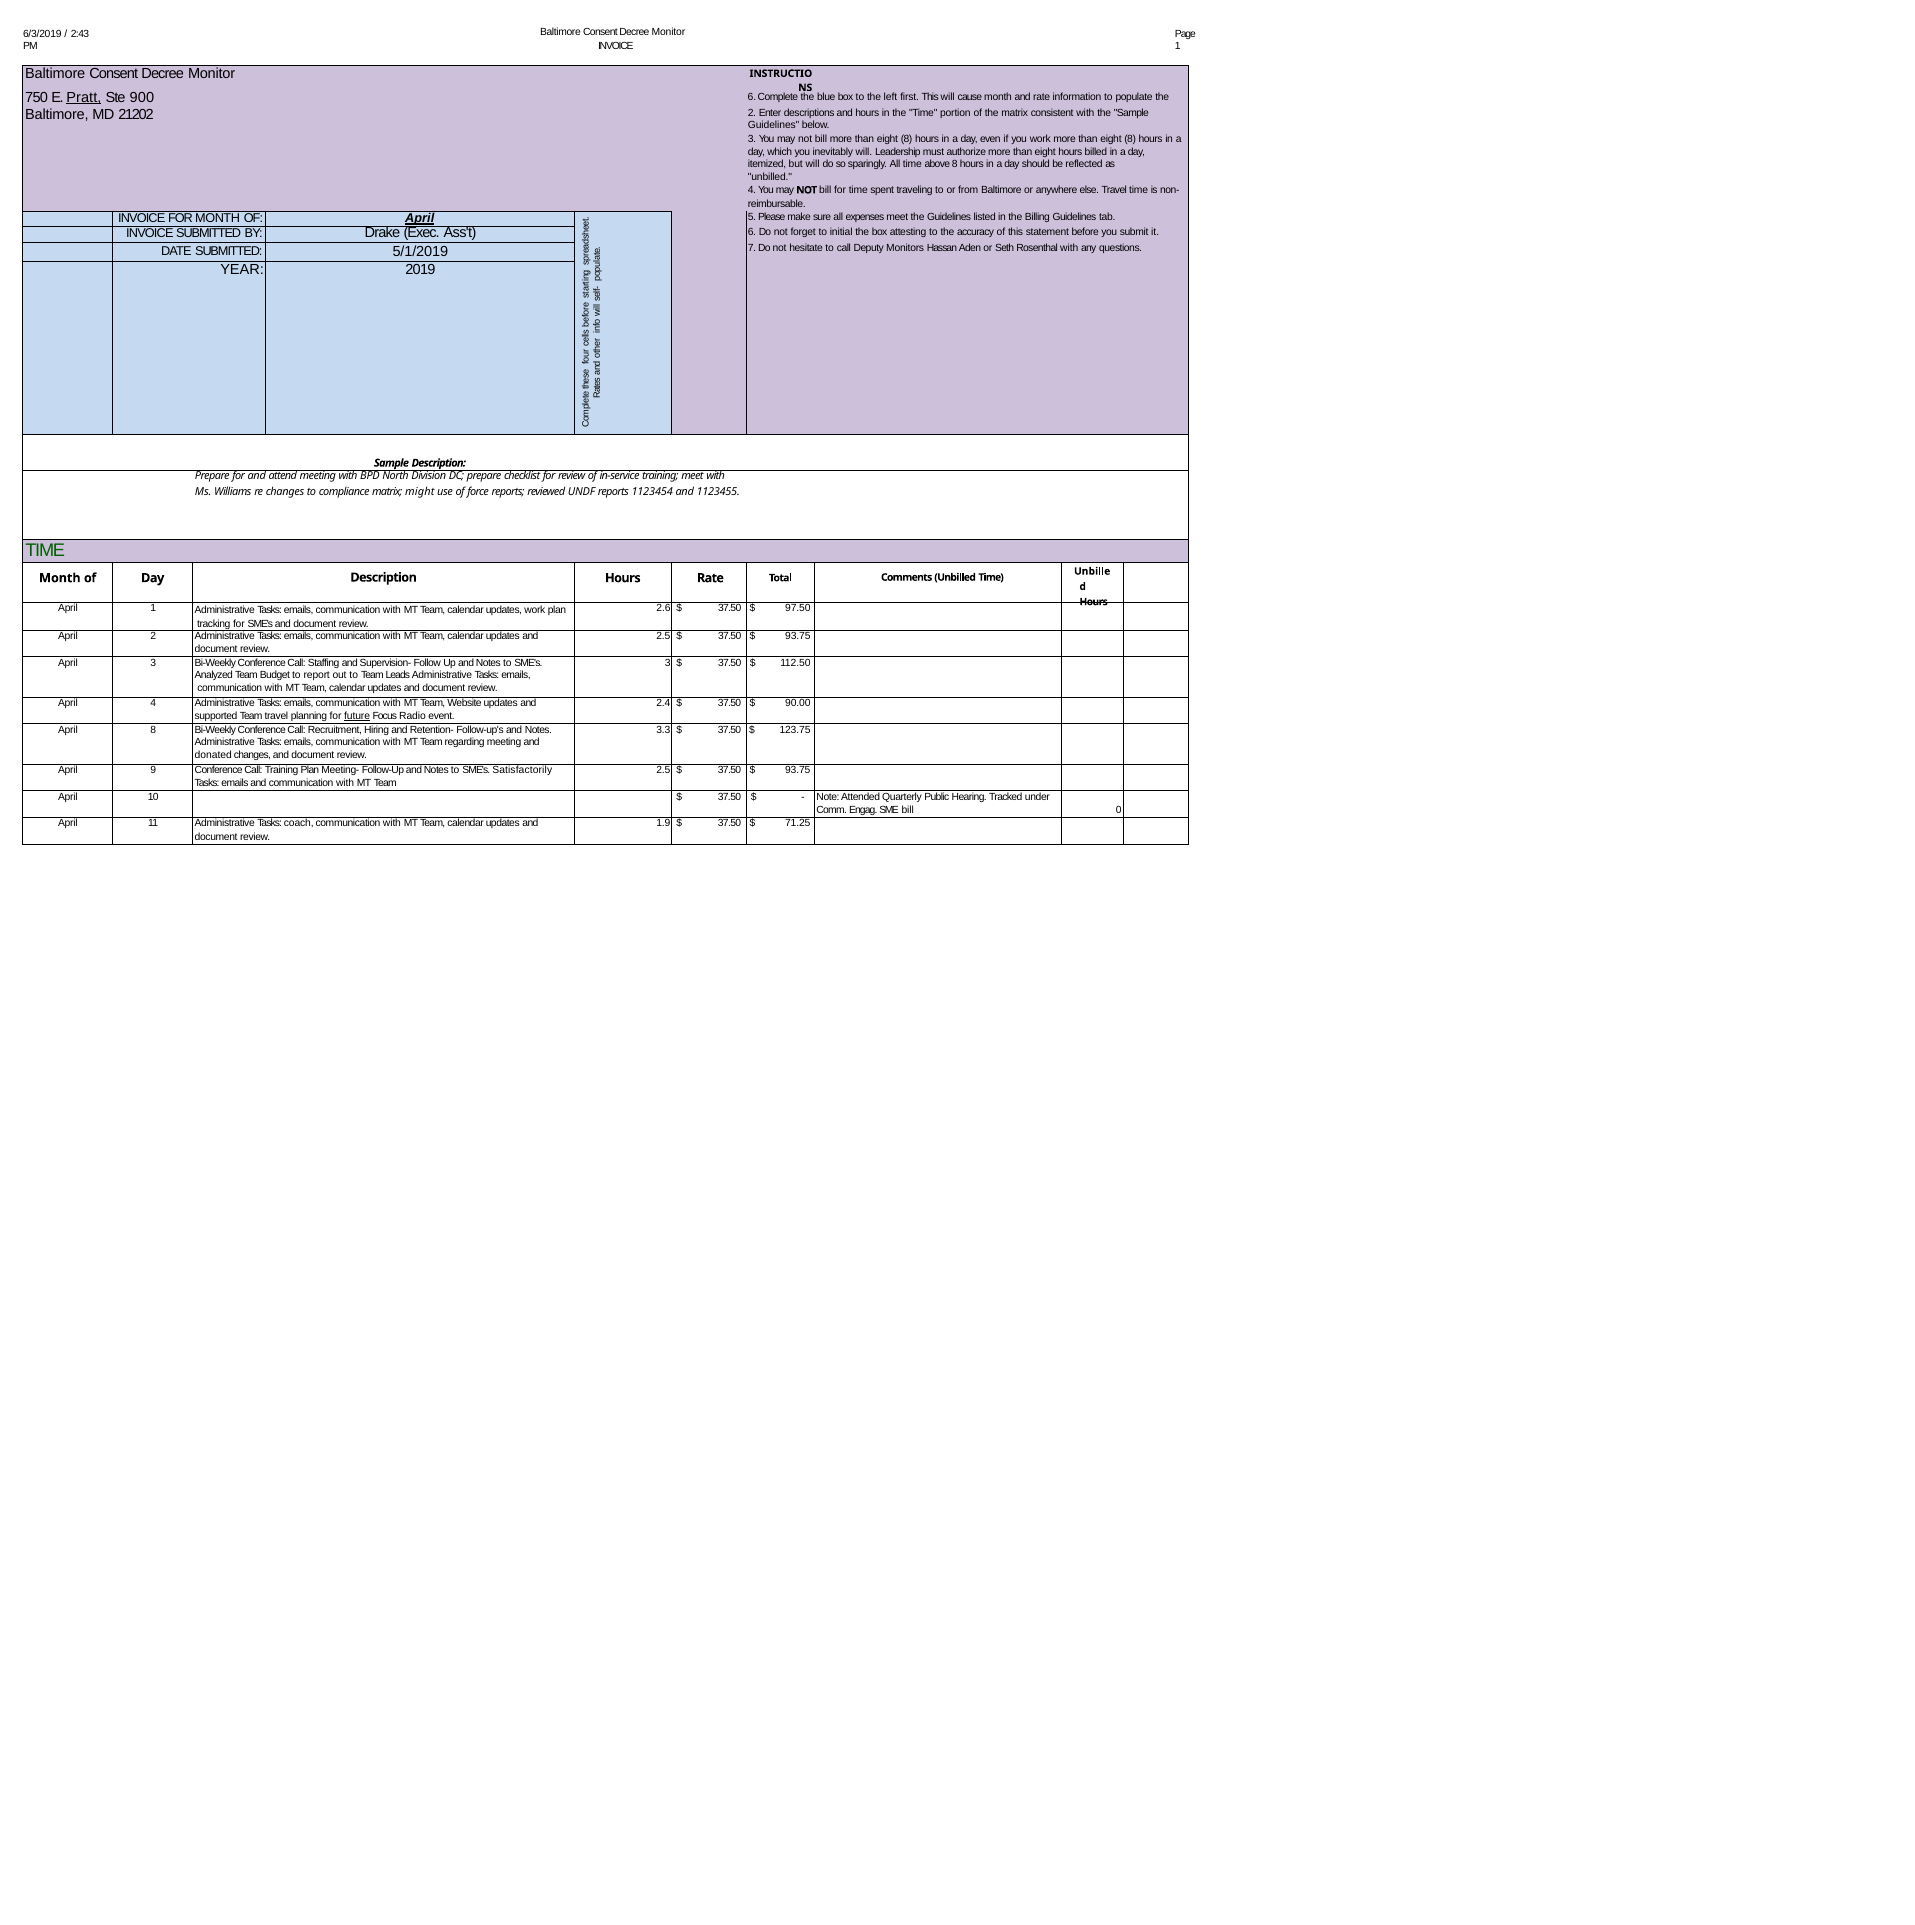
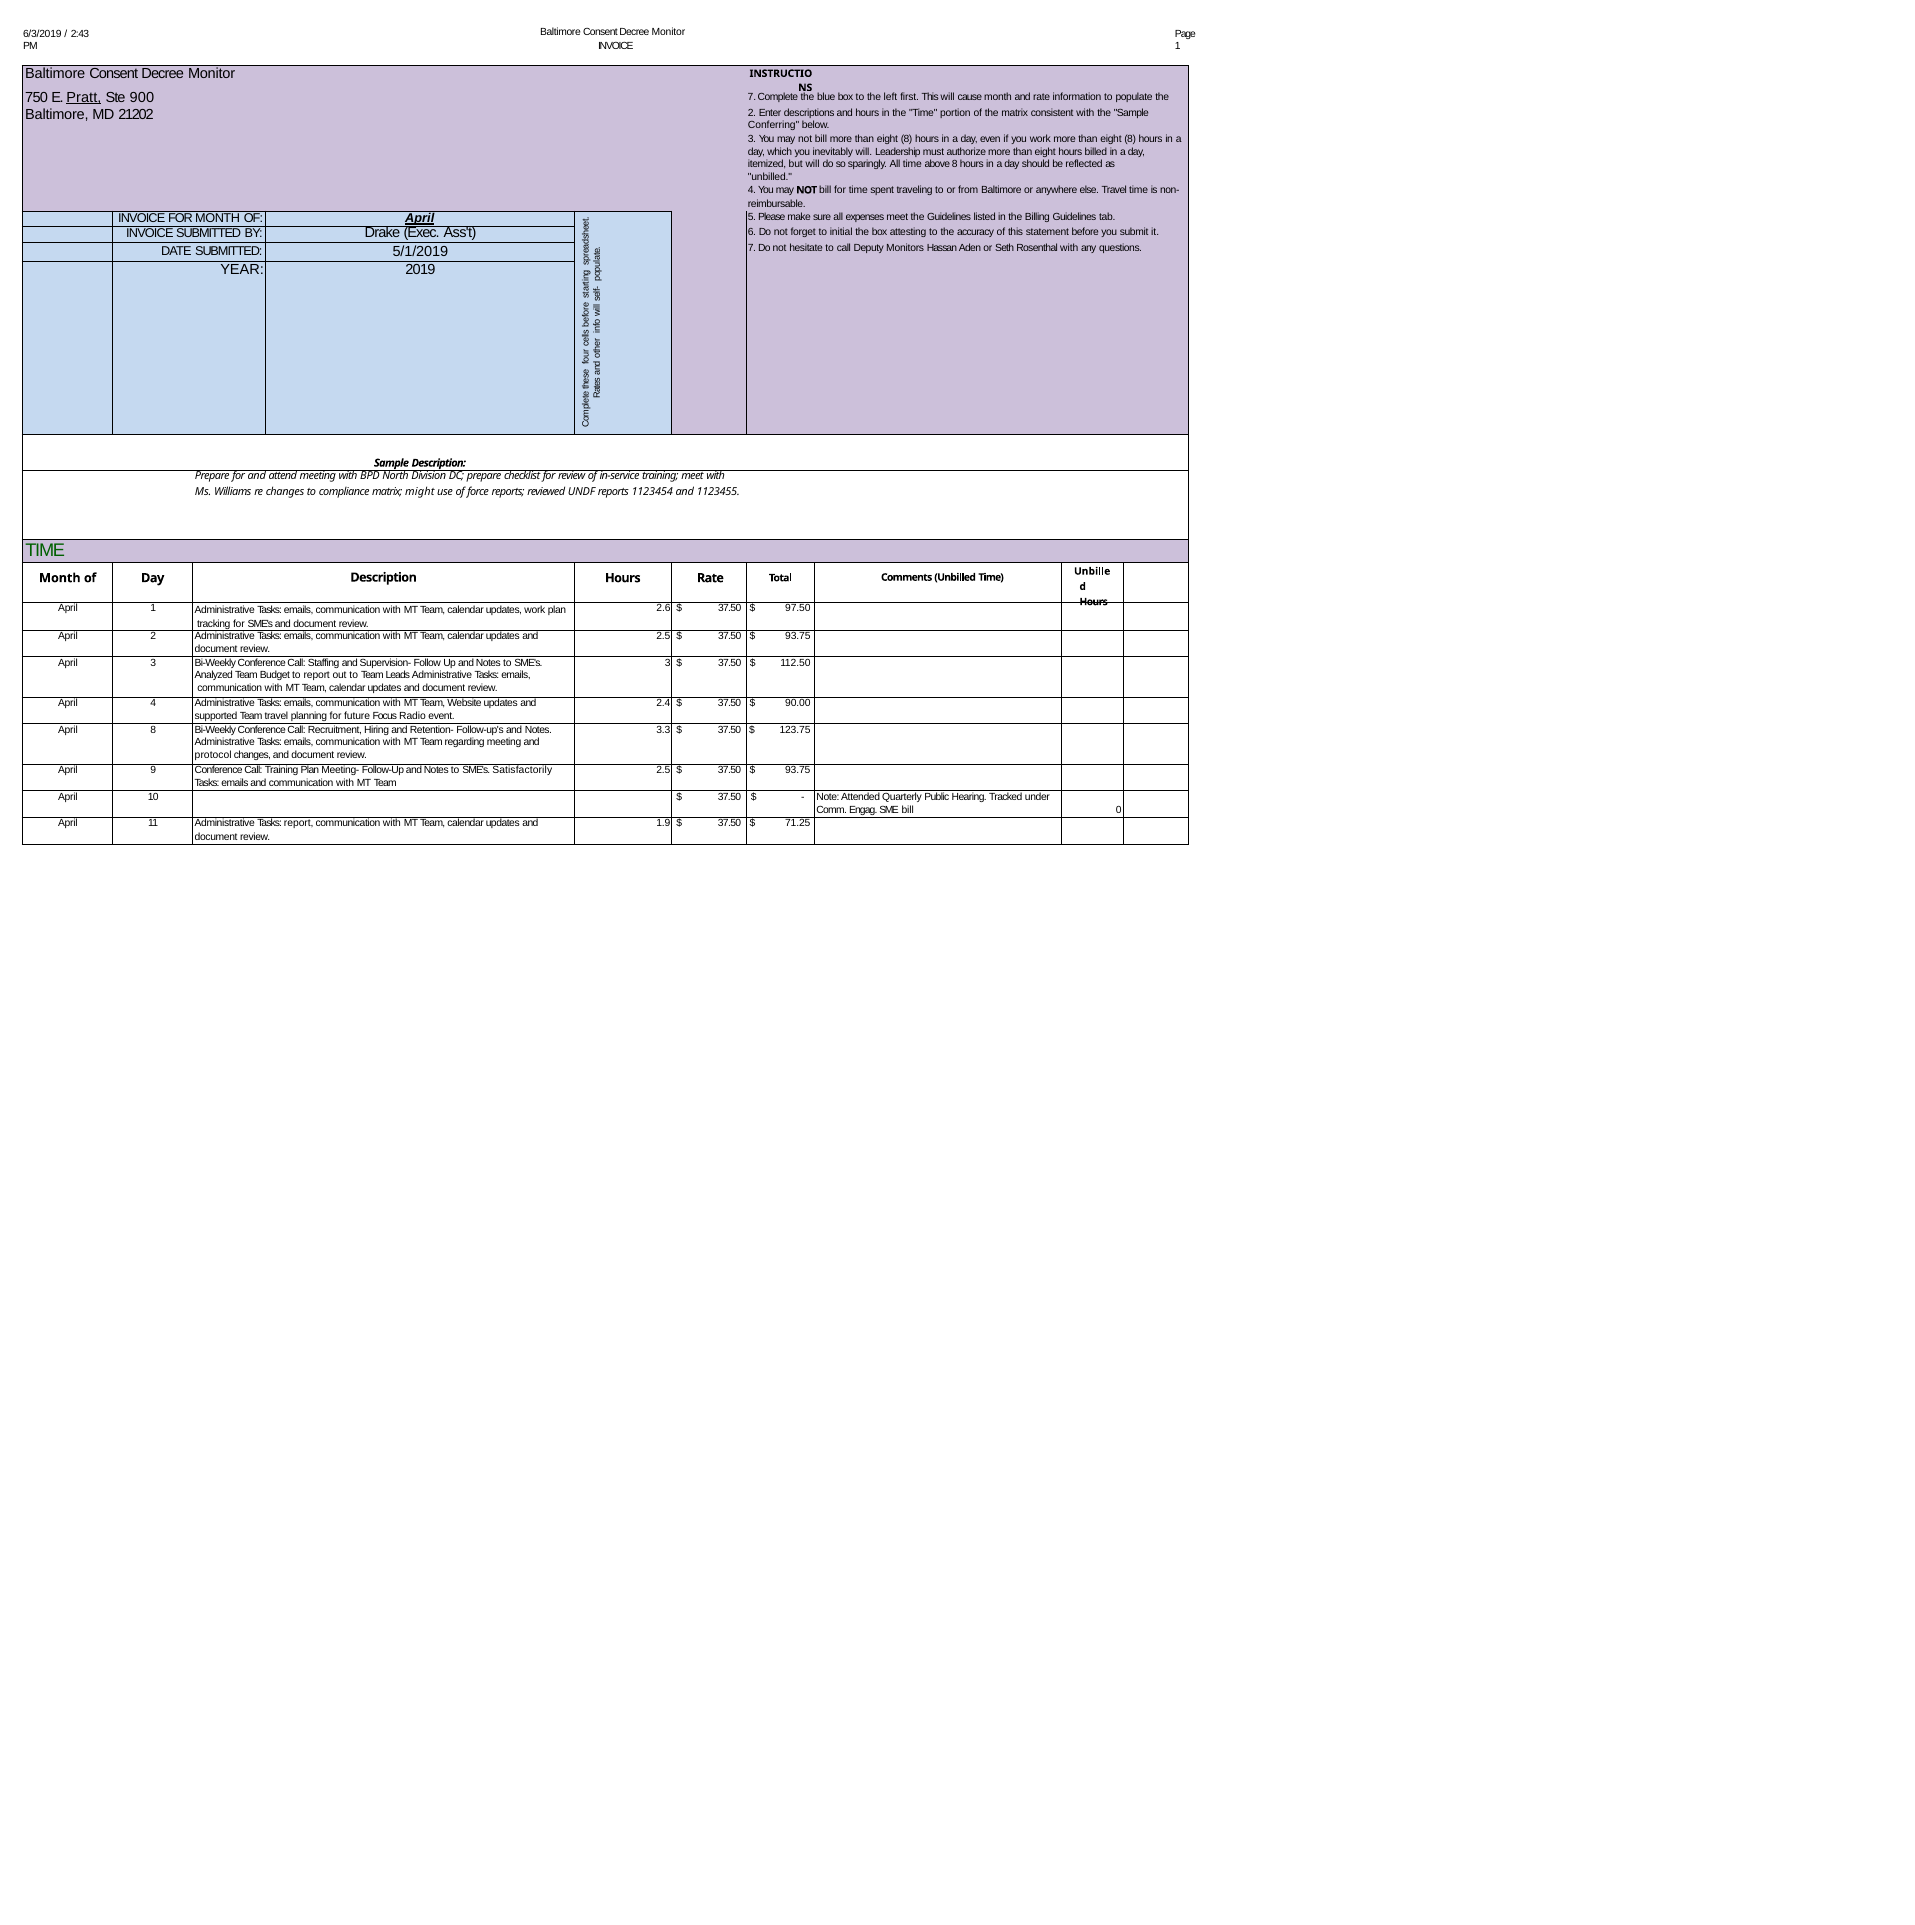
900 6: 6 -> 7
Guidelines at (774, 125): Guidelines -> Conferring
future underline: present -> none
donated: donated -> protocol
Tasks coach: coach -> report
